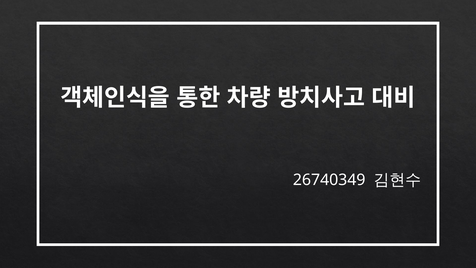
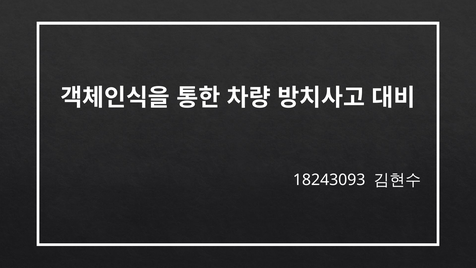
26740349: 26740349 -> 18243093
